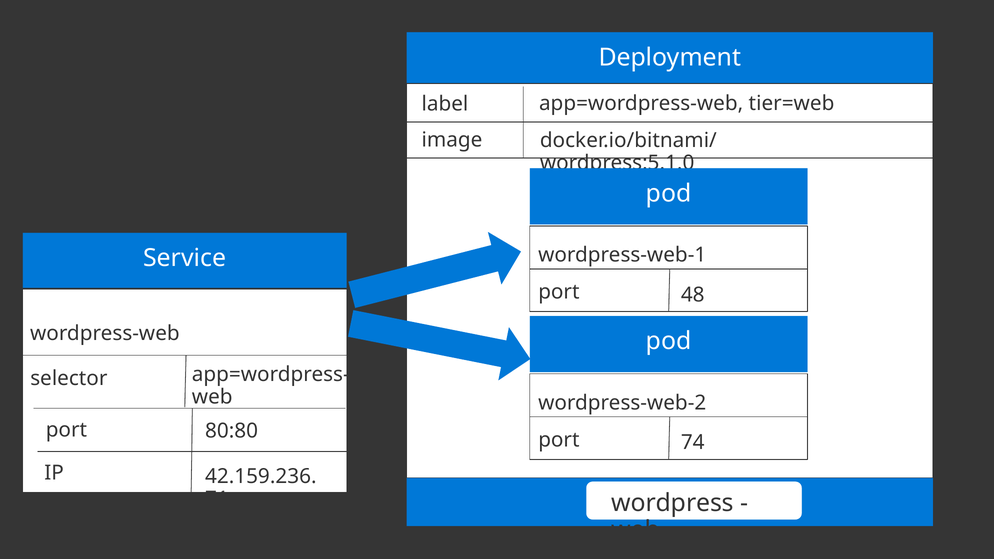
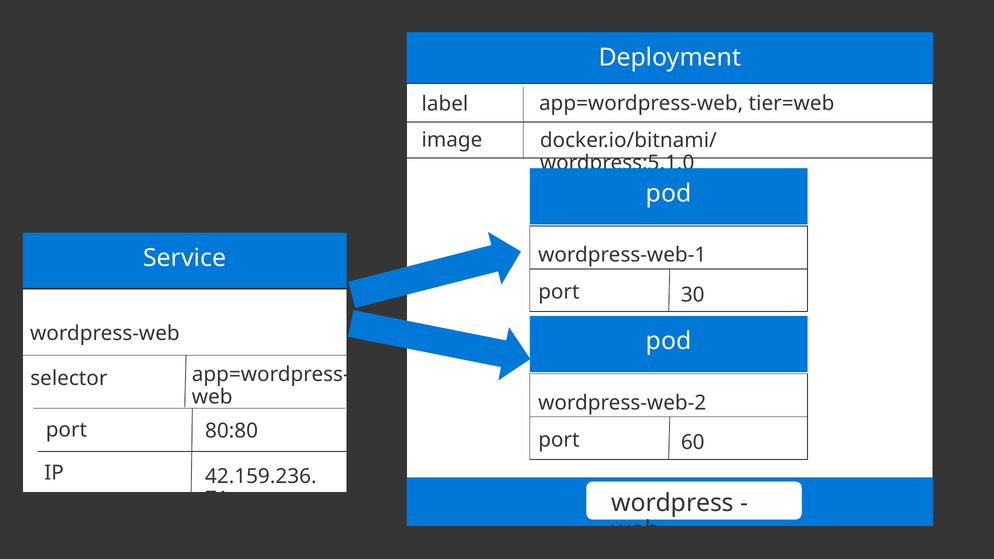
48: 48 -> 30
74: 74 -> 60
